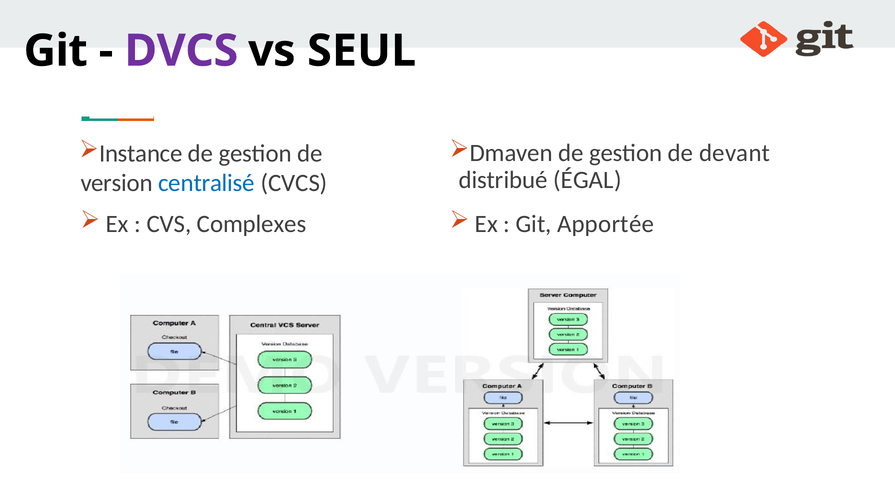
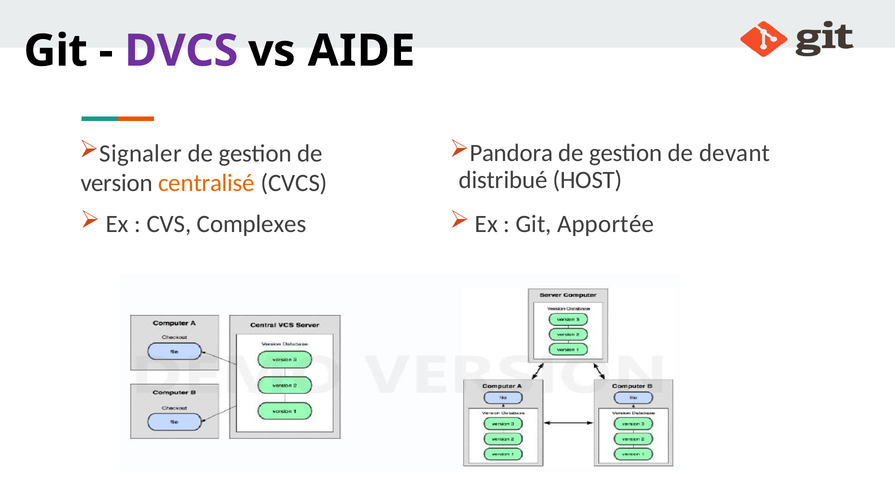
SEUL: SEUL -> AIDE
Git at (122, 98) underline: present -> none
Dmaven: Dmaven -> Pandora
Instance: Instance -> Signaler
ÉGAL: ÉGAL -> HOST
centralisé colour: blue -> orange
